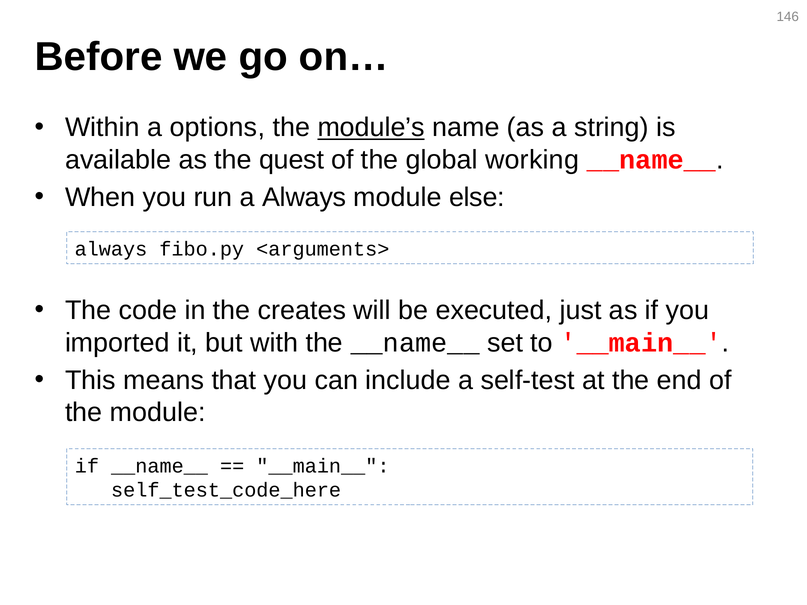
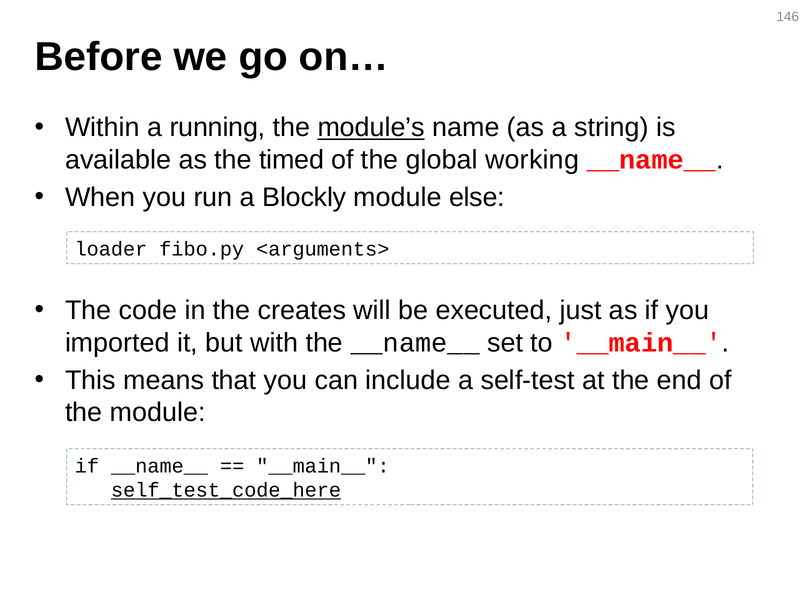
options: options -> running
quest: quest -> timed
a Always: Always -> Blockly
always at (111, 249): always -> loader
self_test_code_here underline: none -> present
